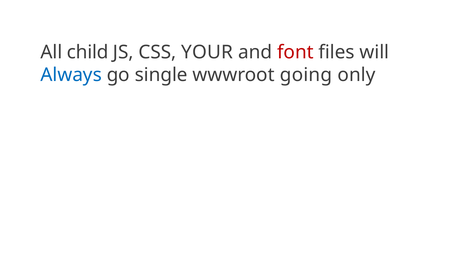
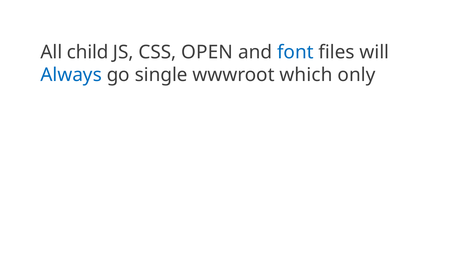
YOUR: YOUR -> OPEN
font colour: red -> blue
going: going -> which
